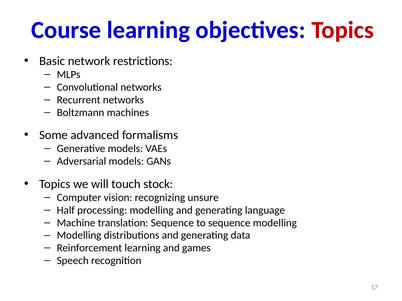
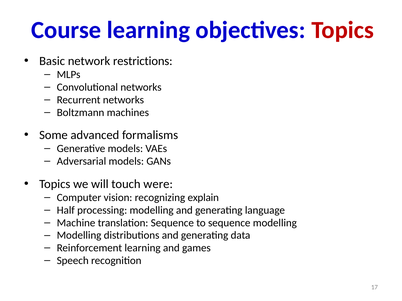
stock: stock -> were
unsure: unsure -> explain
